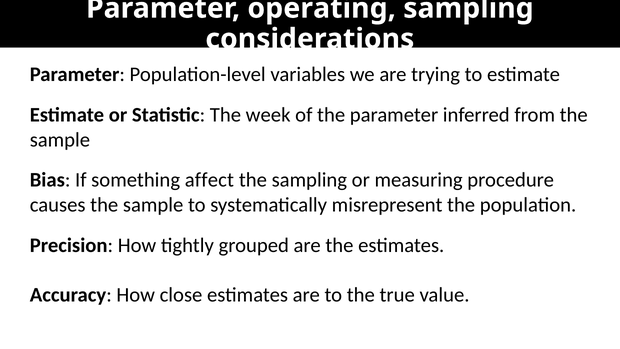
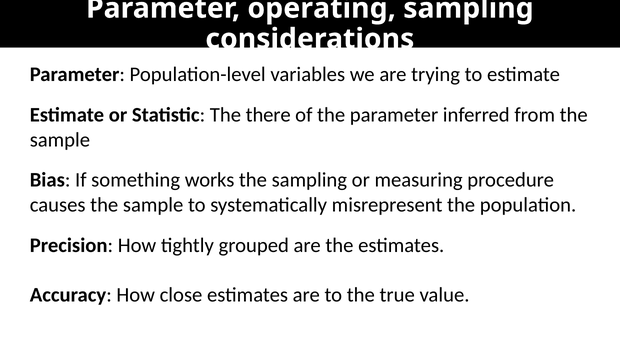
week: week -> there
affect: affect -> works
